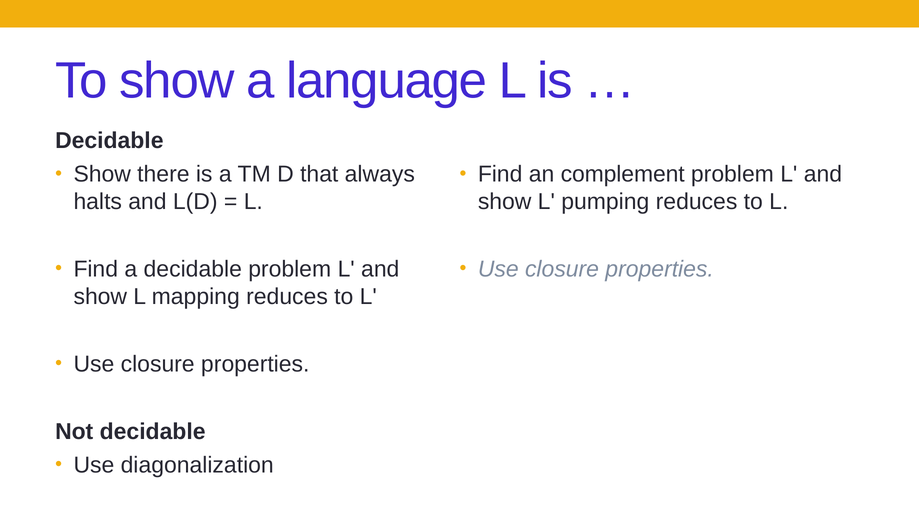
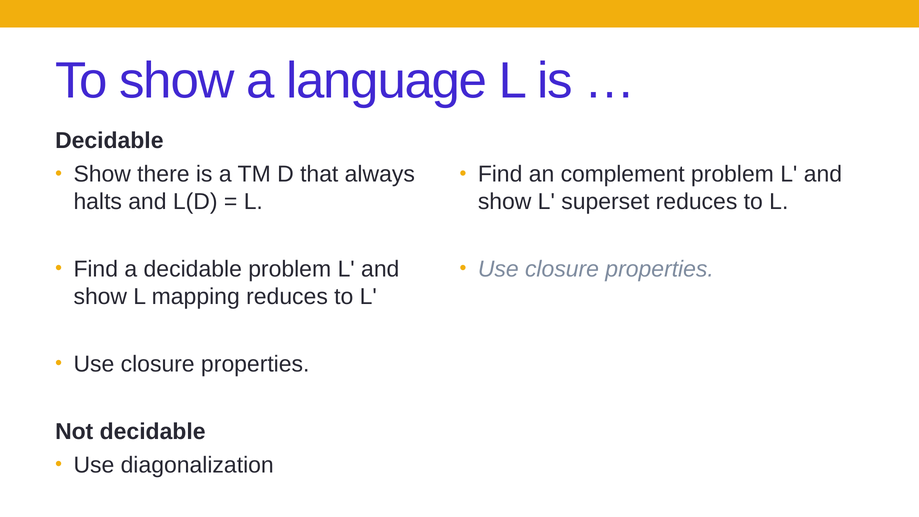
pumping: pumping -> superset
